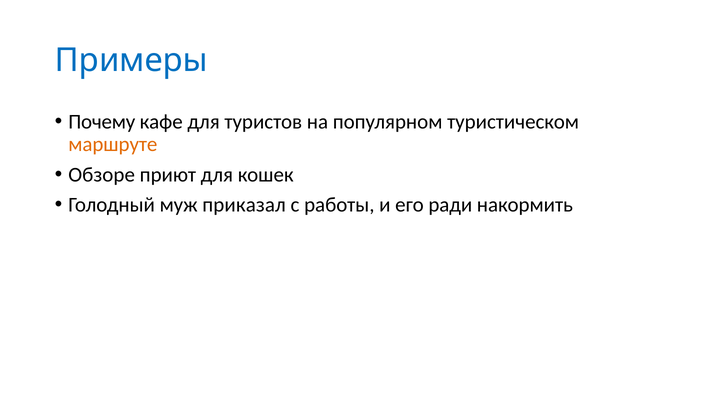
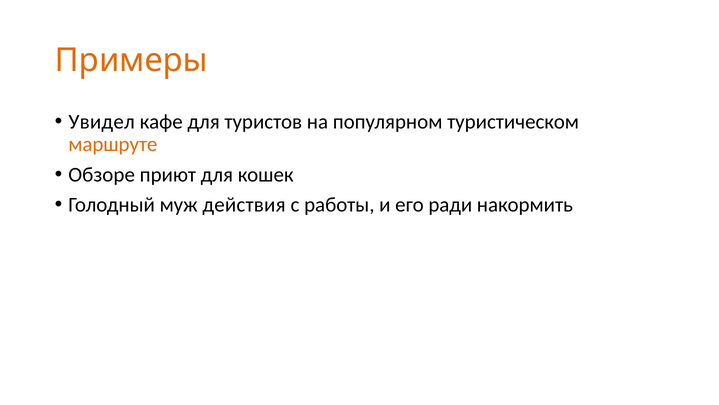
Примеры colour: blue -> orange
Почему: Почему -> Увидел
приказал: приказал -> действия
